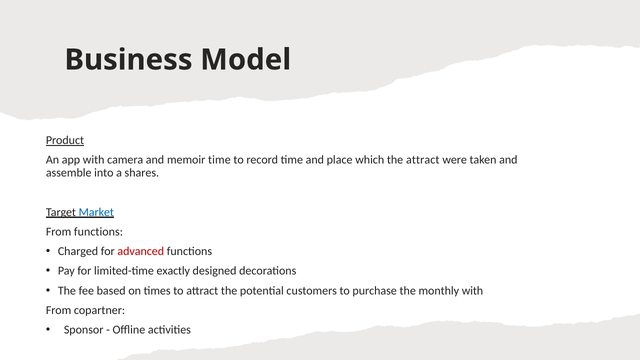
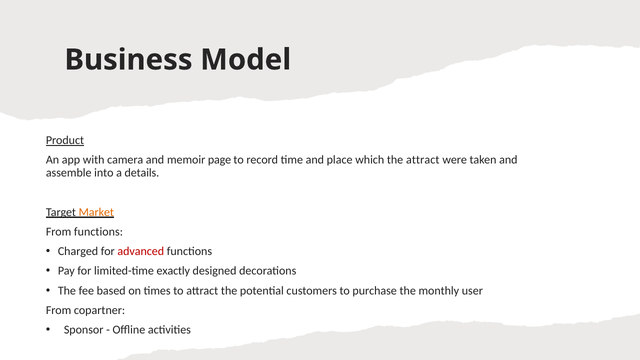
memoir time: time -> page
shares: shares -> details
Market colour: blue -> orange
monthly with: with -> user
